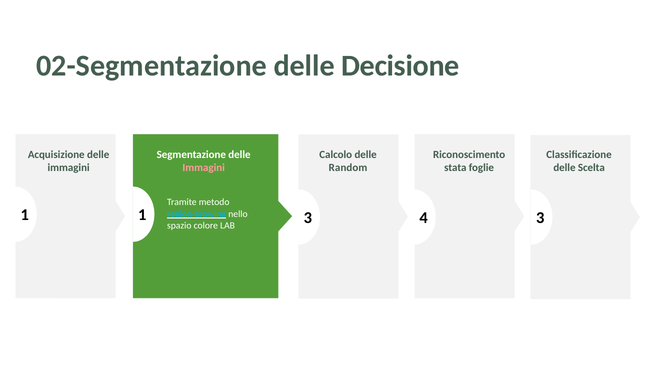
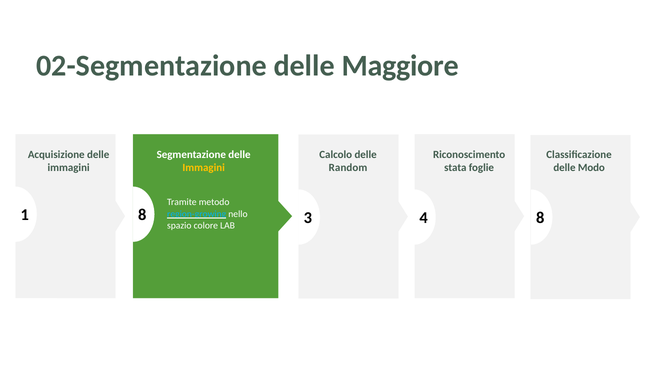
Decisione: Decisione -> Maggiore
Scelta: Scelta -> Modo
Immagini at (204, 168) colour: pink -> yellow
1 at (142, 215): 1 -> 8
4 3: 3 -> 8
